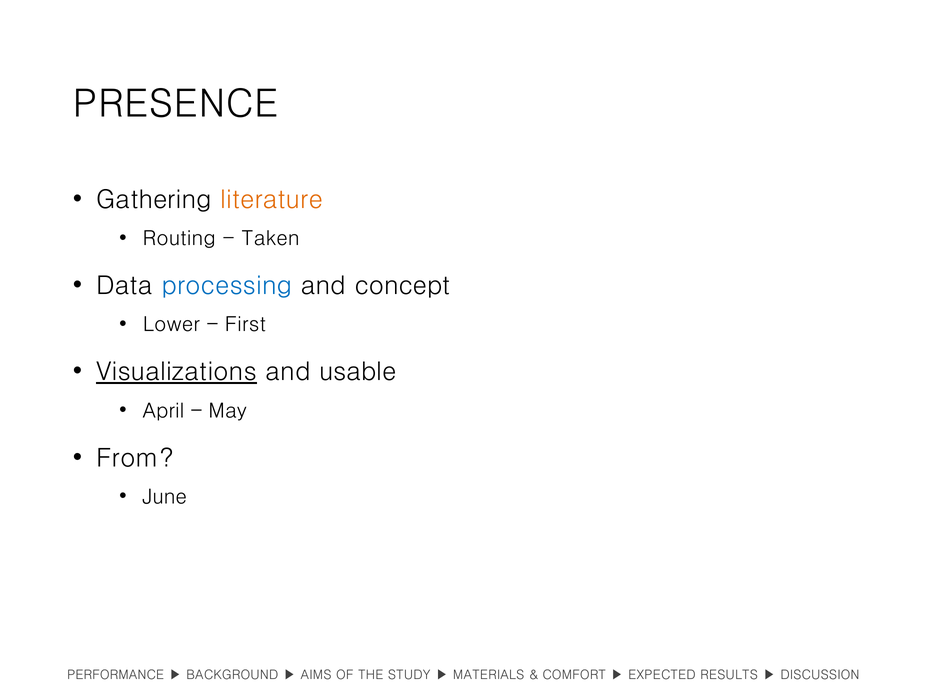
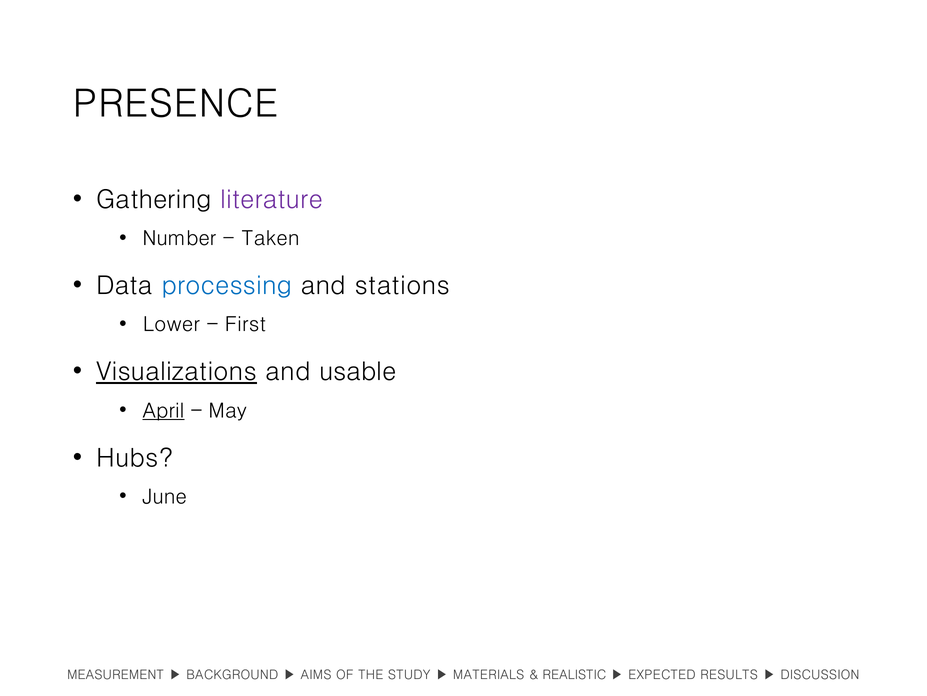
literature colour: orange -> purple
Routing: Routing -> Number
concept: concept -> stations
April underline: none -> present
From: From -> Hubs
PERFORMANCE: PERFORMANCE -> MEASUREMENT
COMFORT: COMFORT -> REALISTIC
